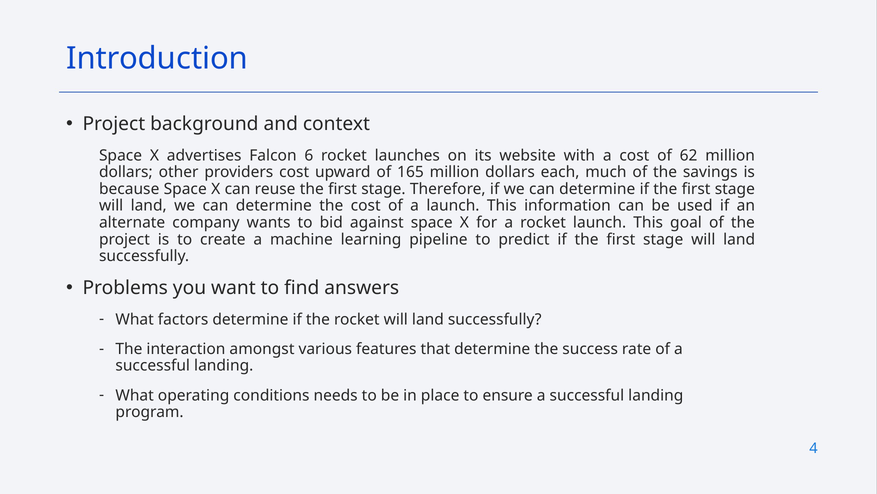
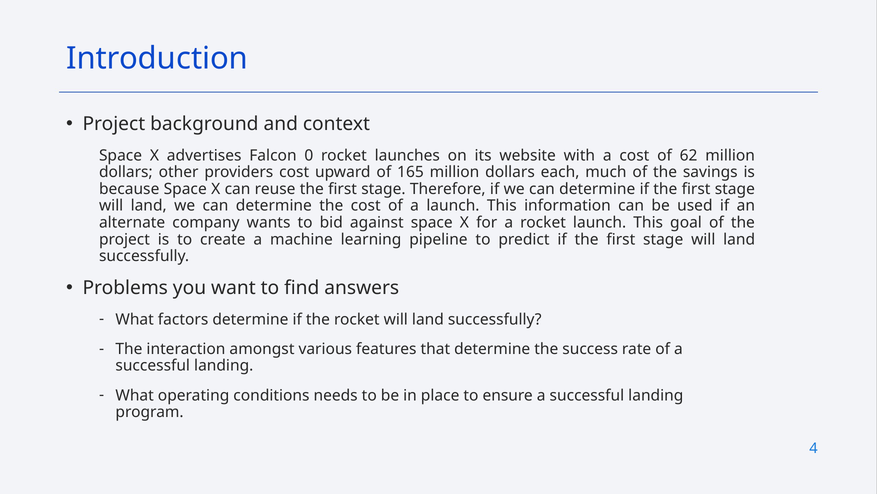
6: 6 -> 0
